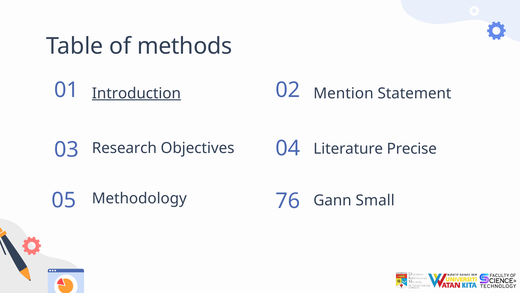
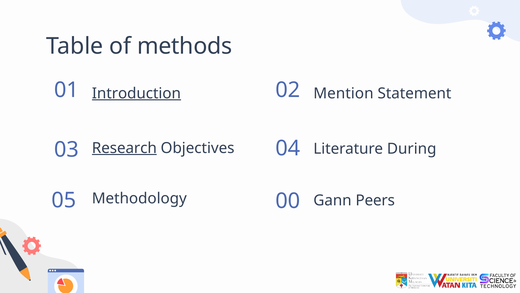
Research underline: none -> present
Precise: Precise -> During
76: 76 -> 00
Small: Small -> Peers
